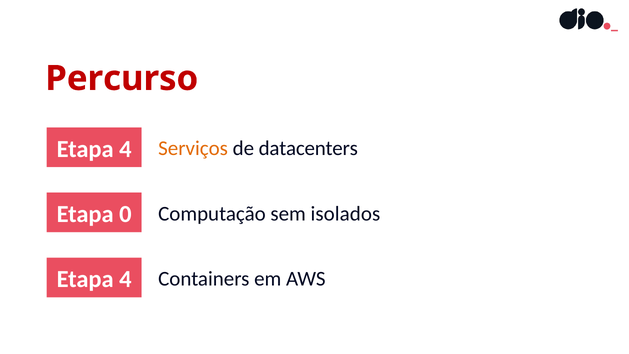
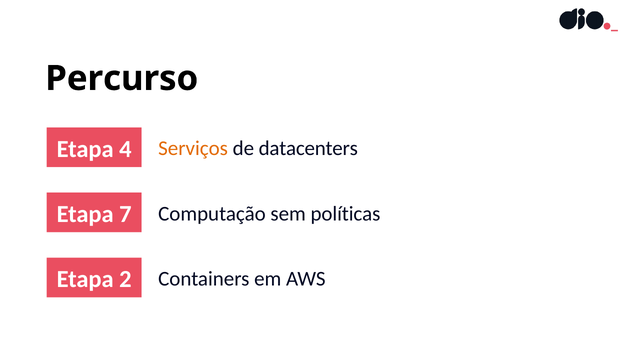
Percurso colour: red -> black
0: 0 -> 7
isolados: isolados -> políticas
4 at (125, 279): 4 -> 2
